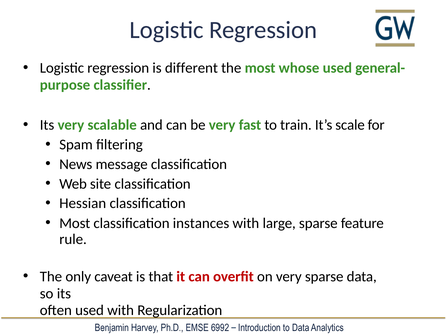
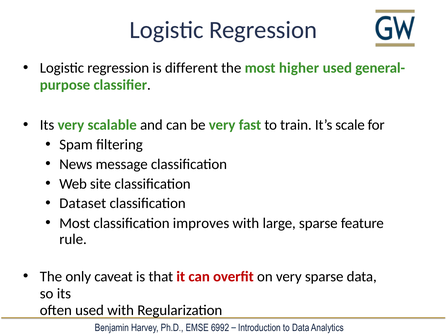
whose: whose -> higher
Hessian: Hessian -> Dataset
instances: instances -> improves
